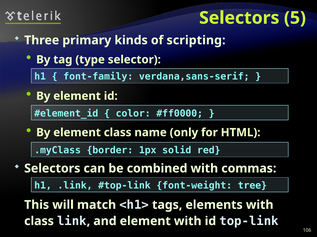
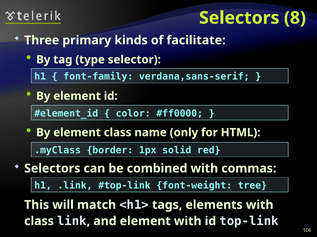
5: 5 -> 8
scripting: scripting -> facilitate
